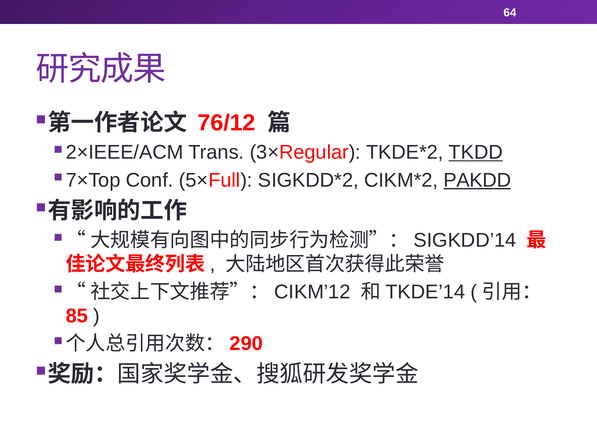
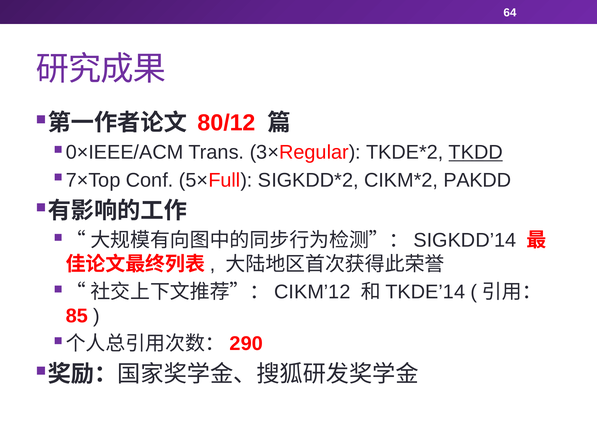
76/12: 76/12 -> 80/12
2×IEEE/ACM: 2×IEEE/ACM -> 0×IEEE/ACM
PAKDD underline: present -> none
